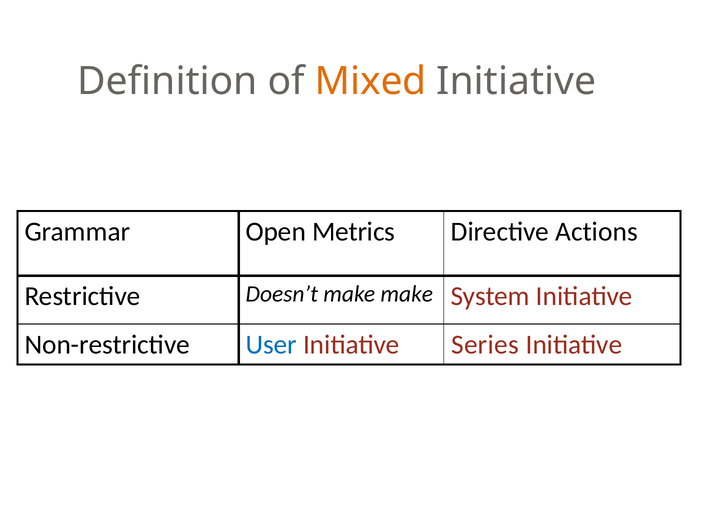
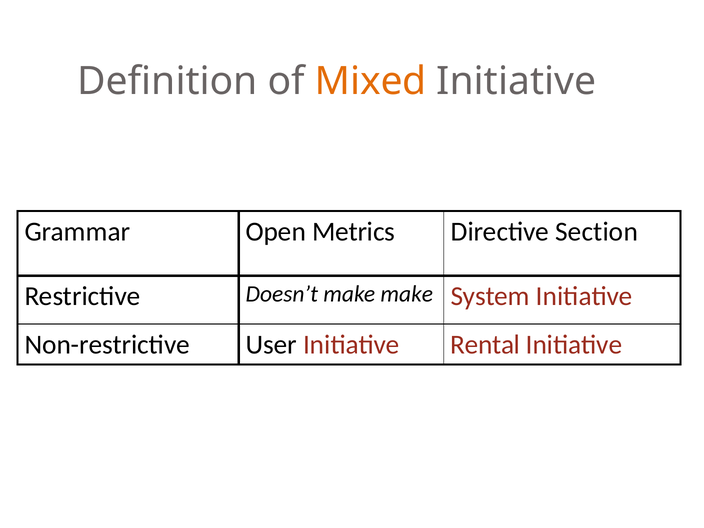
Actions: Actions -> Section
User colour: blue -> black
Series: Series -> Rental
